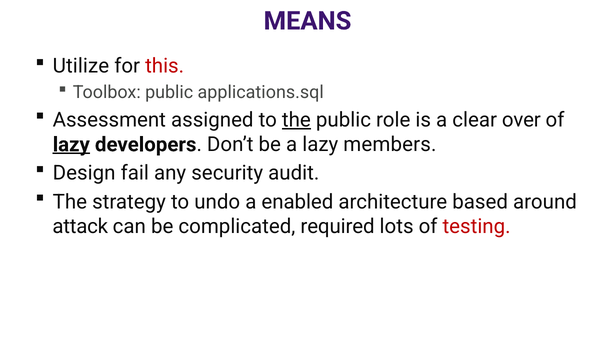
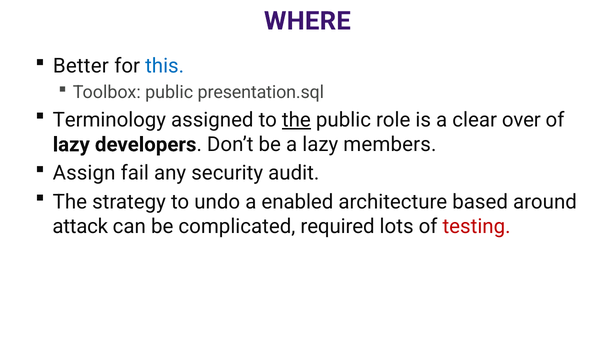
MEANS: MEANS -> WHERE
Utilize: Utilize -> Better
this colour: red -> blue
applications.sql: applications.sql -> presentation.sql
Assessment: Assessment -> Terminology
lazy at (71, 144) underline: present -> none
Design: Design -> Assign
